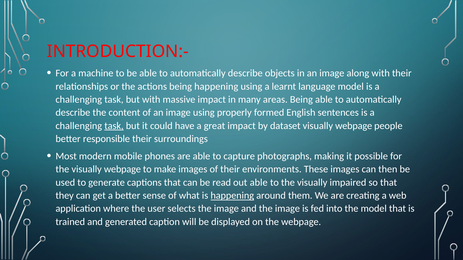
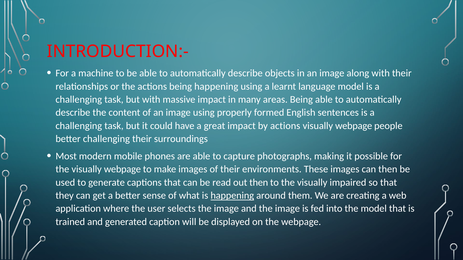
task at (114, 126) underline: present -> none
by dataset: dataset -> actions
better responsible: responsible -> challenging
out able: able -> then
